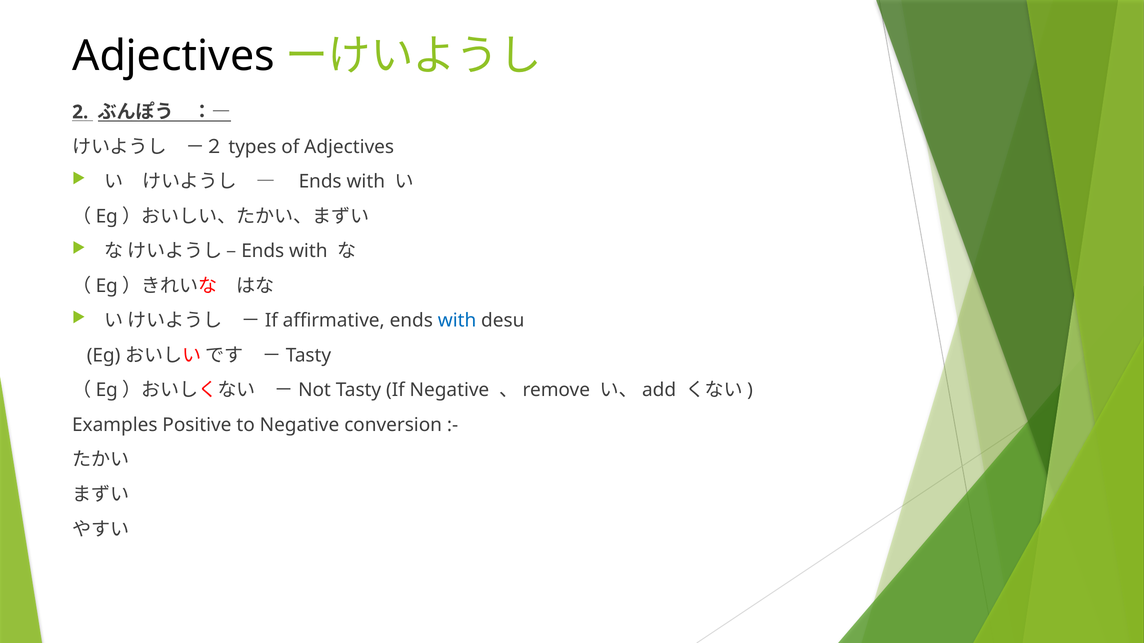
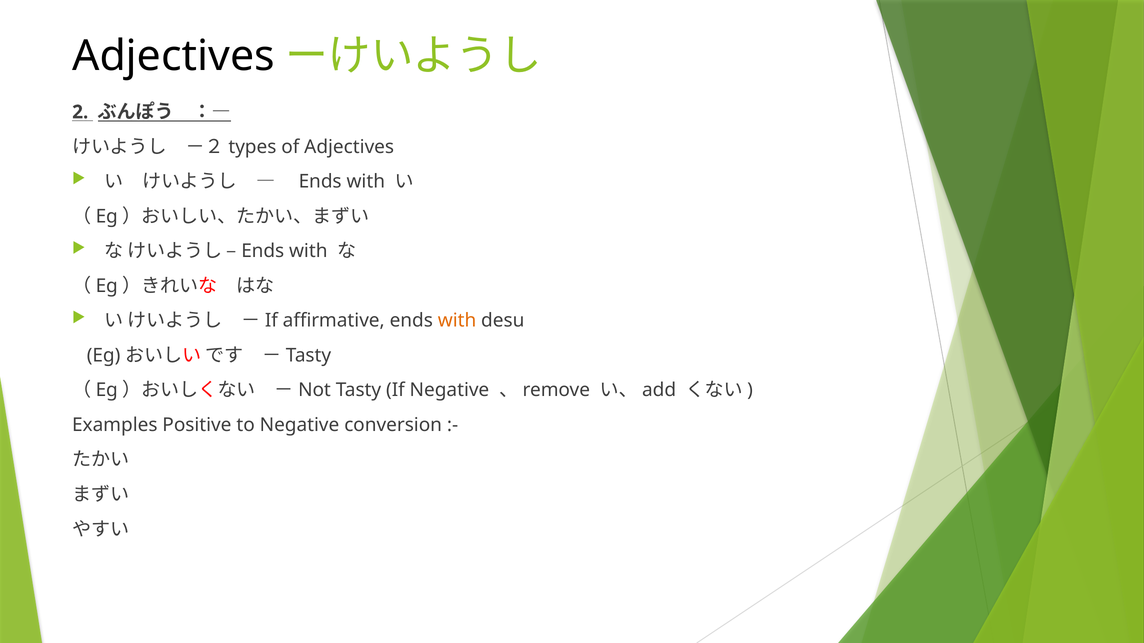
with at (457, 321) colour: blue -> orange
